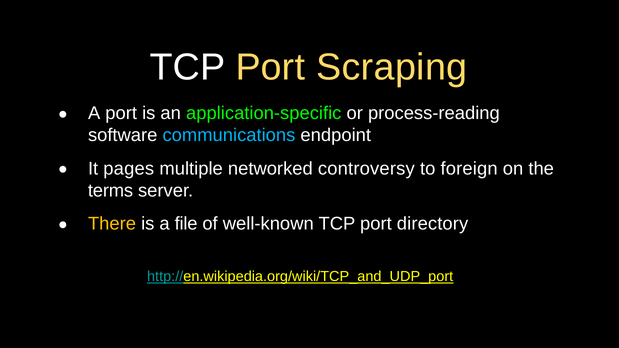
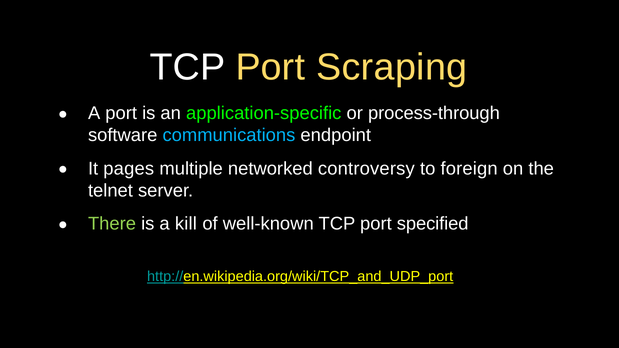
process-reading: process-reading -> process-through
terms: terms -> telnet
There colour: yellow -> light green
file: file -> kill
directory: directory -> specified
